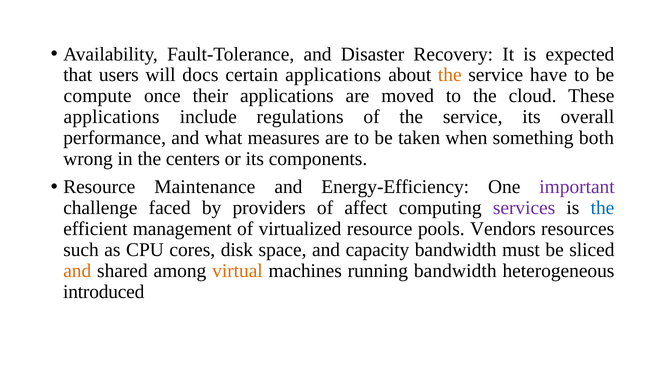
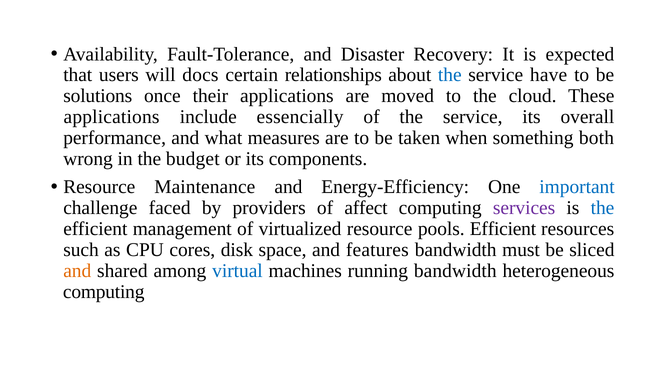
certain applications: applications -> relationships
the at (450, 75) colour: orange -> blue
compute: compute -> solutions
regulations: regulations -> essencially
centers: centers -> budget
important colour: purple -> blue
pools Vendors: Vendors -> Efficient
capacity: capacity -> features
virtual colour: orange -> blue
introduced at (104, 291): introduced -> computing
